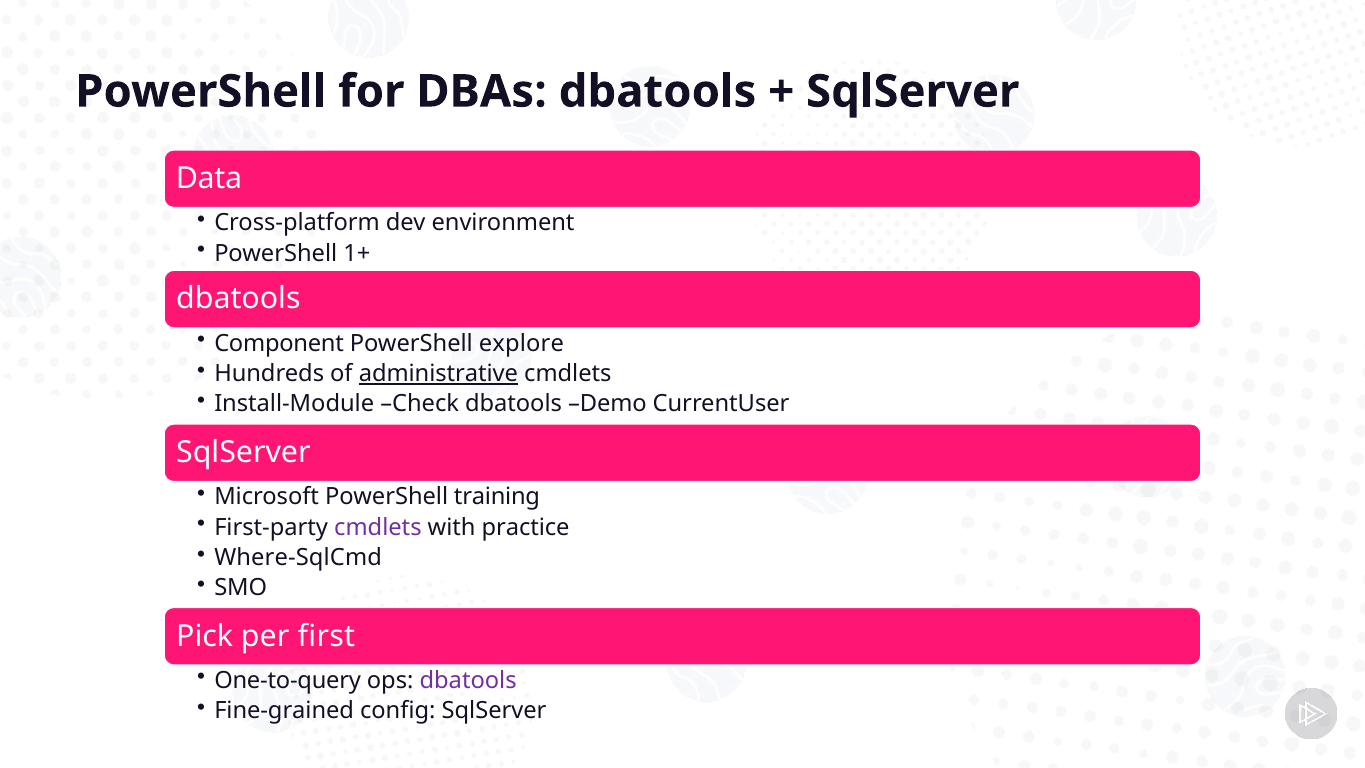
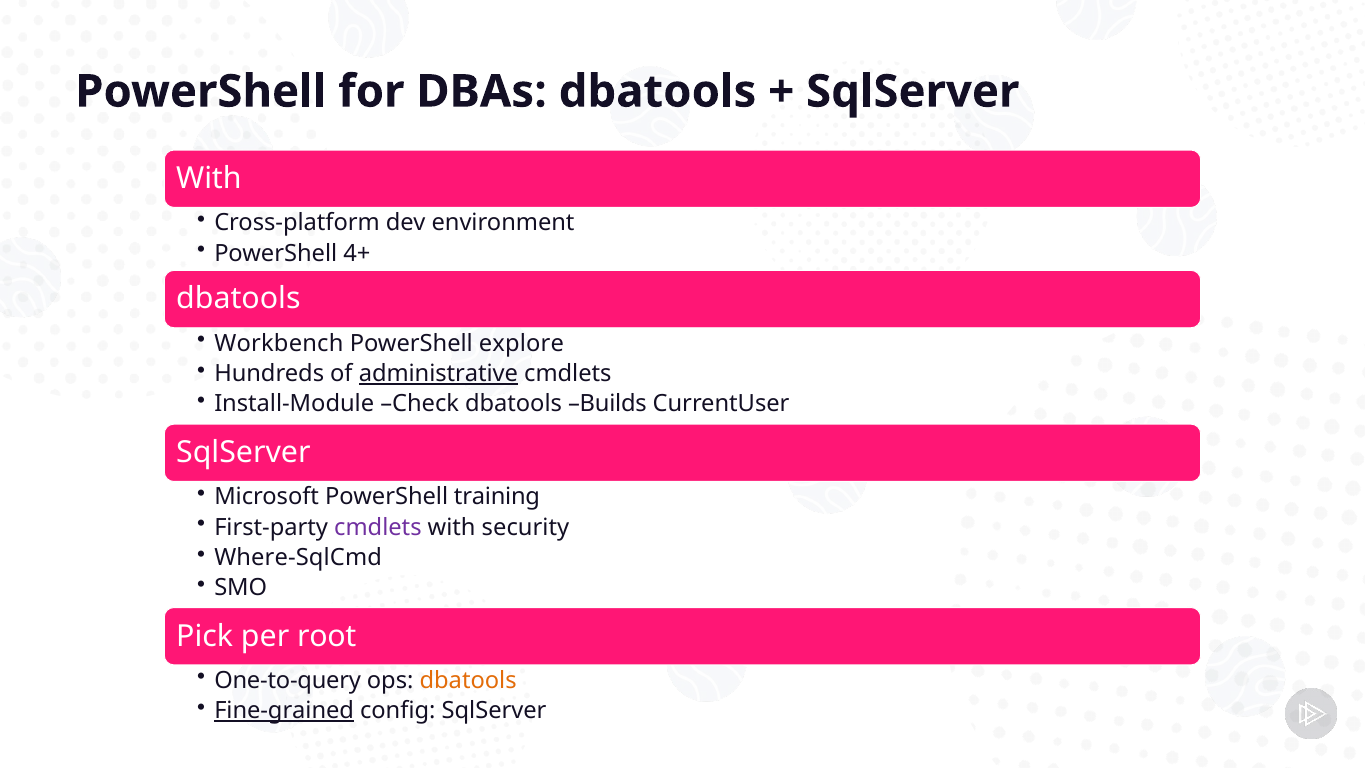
Data at (209, 179): Data -> With
1+: 1+ -> 4+
Component: Component -> Workbench
Demo: Demo -> Builds
practice: practice -> security
first: first -> root
dbatools at (468, 680) colour: purple -> orange
Fine-grained underline: none -> present
